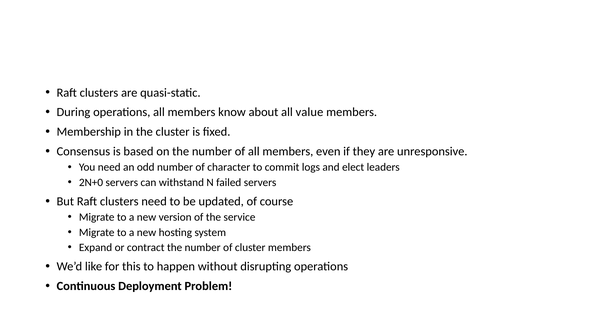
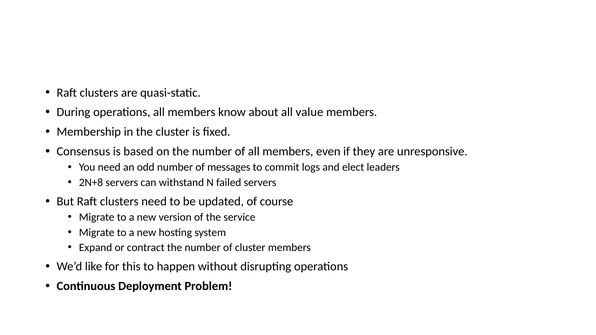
character: character -> messages
2N+0: 2N+0 -> 2N+8
